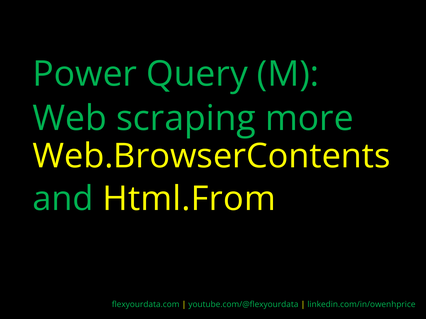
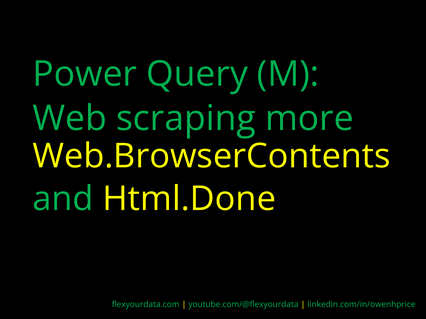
Html.From: Html.From -> Html.Done
